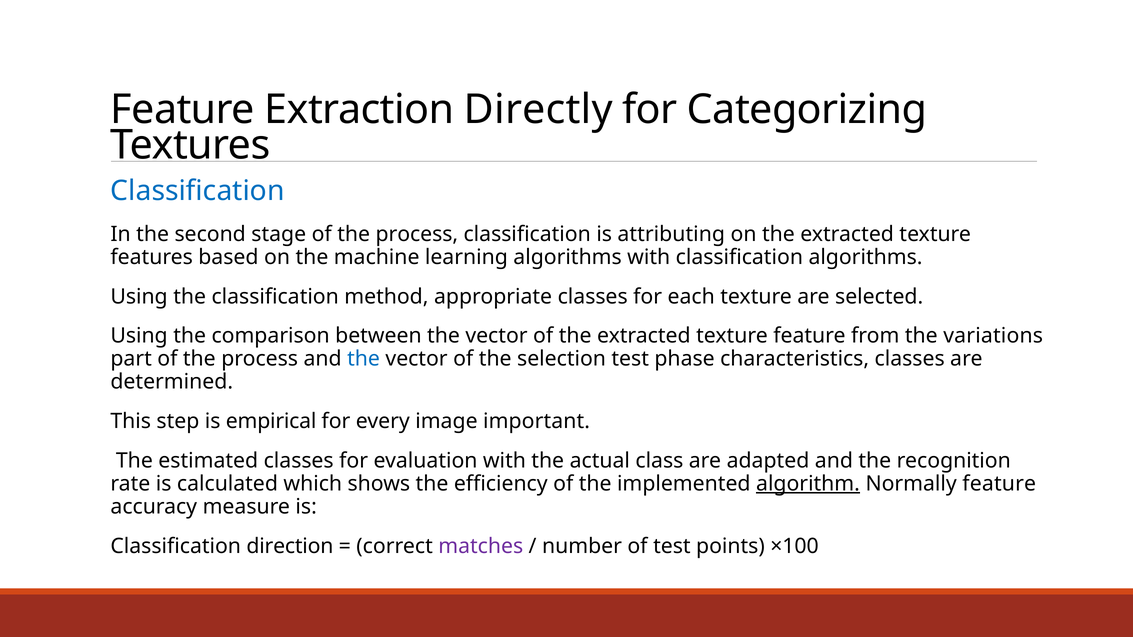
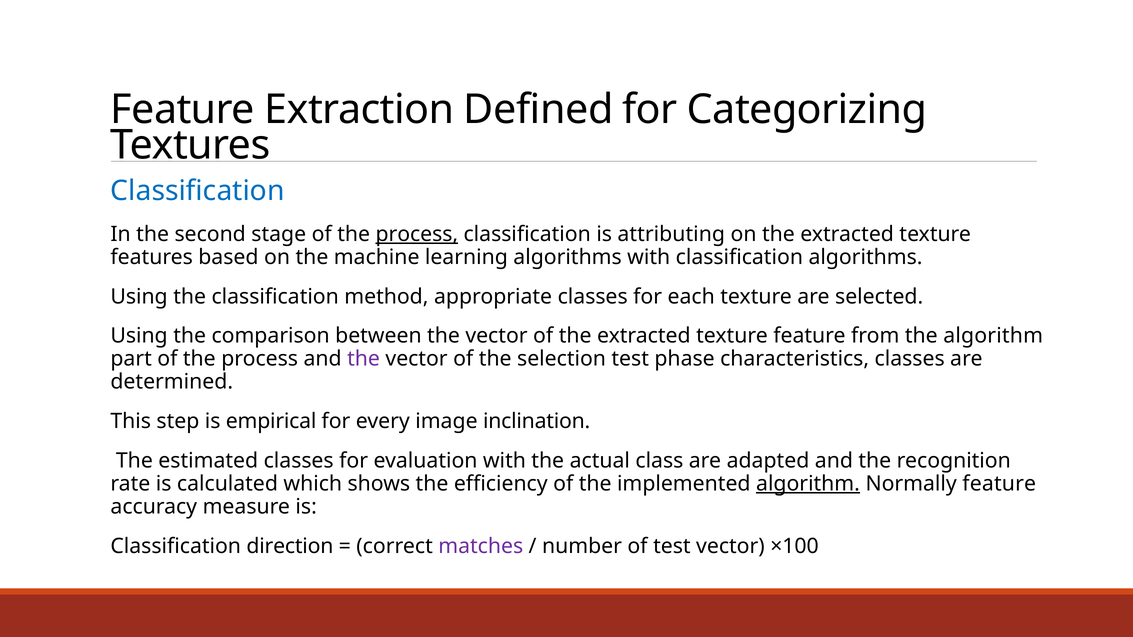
Directly: Directly -> Defined
process at (417, 234) underline: none -> present
the variations: variations -> algorithm
the at (364, 359) colour: blue -> purple
important: important -> inclination
test points: points -> vector
